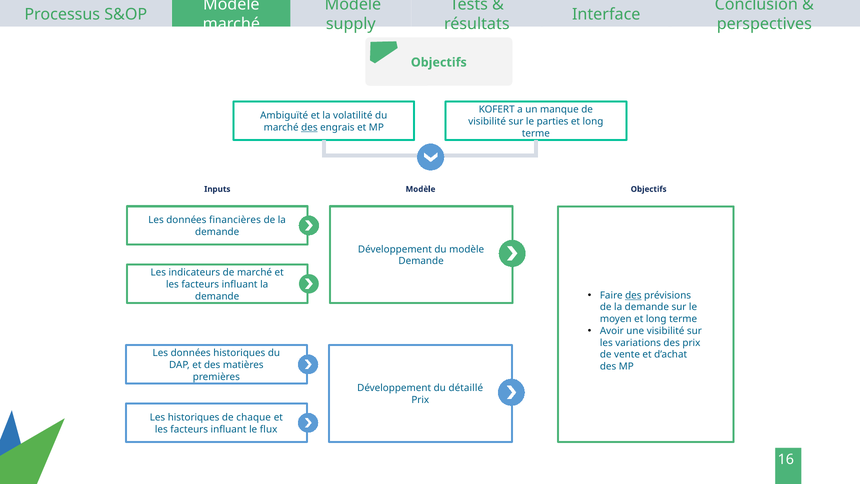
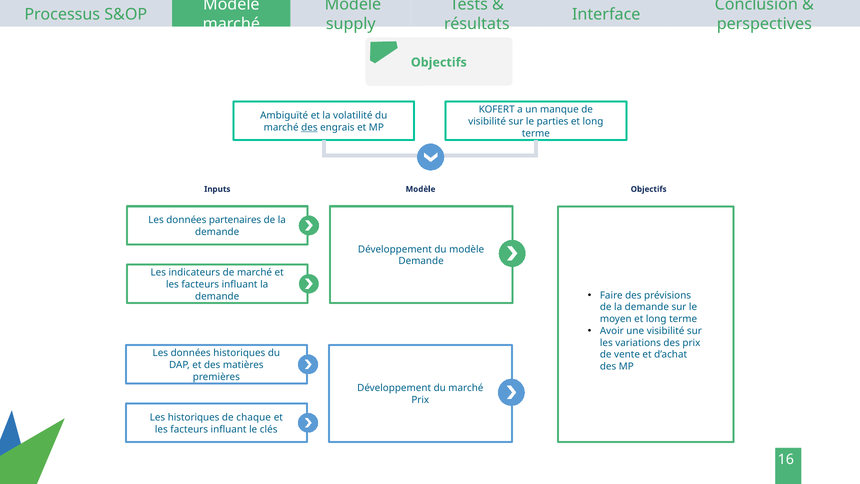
financières: financières -> partenaires
des at (633, 295) underline: present -> none
Développement du détaillé: détaillé -> marché
flux: flux -> clés
